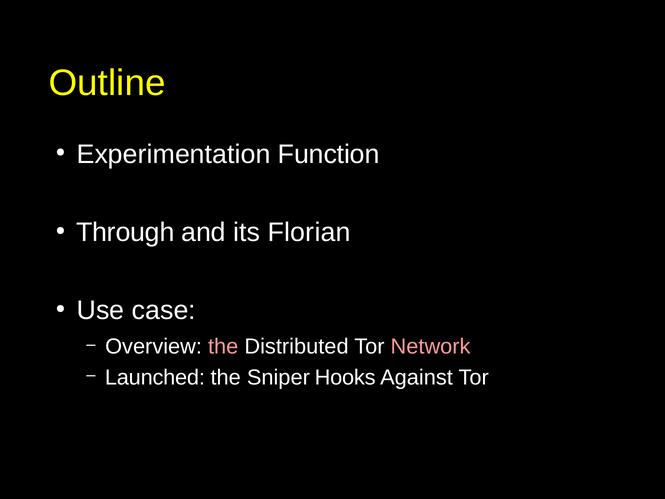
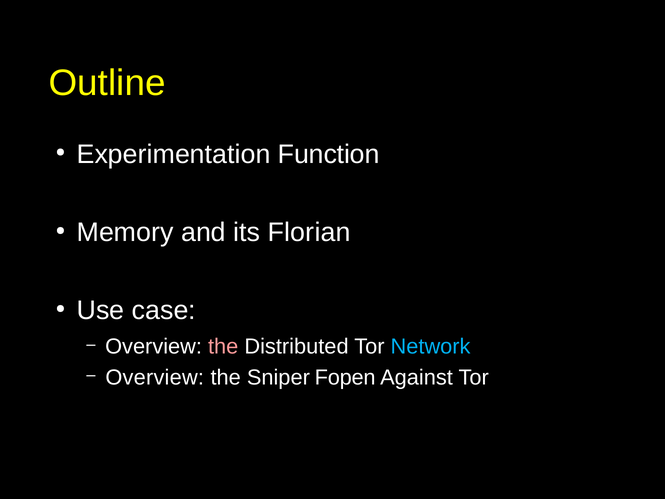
Through: Through -> Memory
Network colour: pink -> light blue
Launched at (155, 378): Launched -> Overview
Hooks: Hooks -> Fopen
